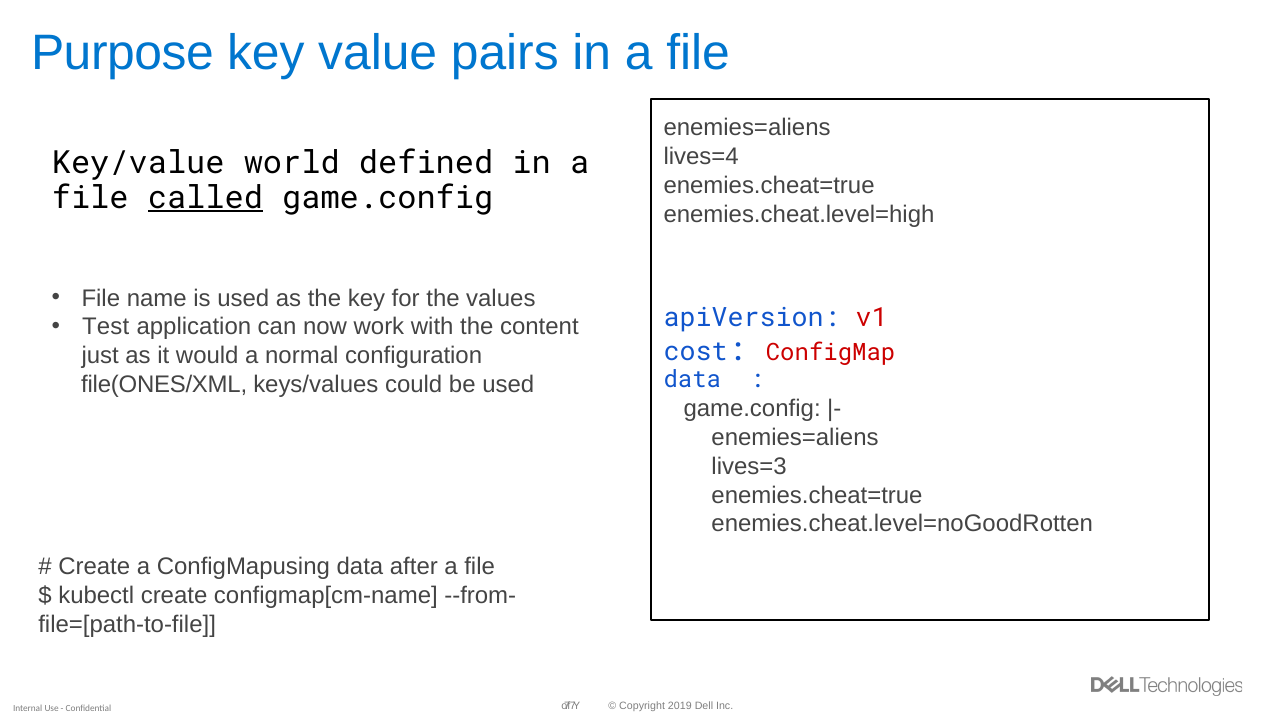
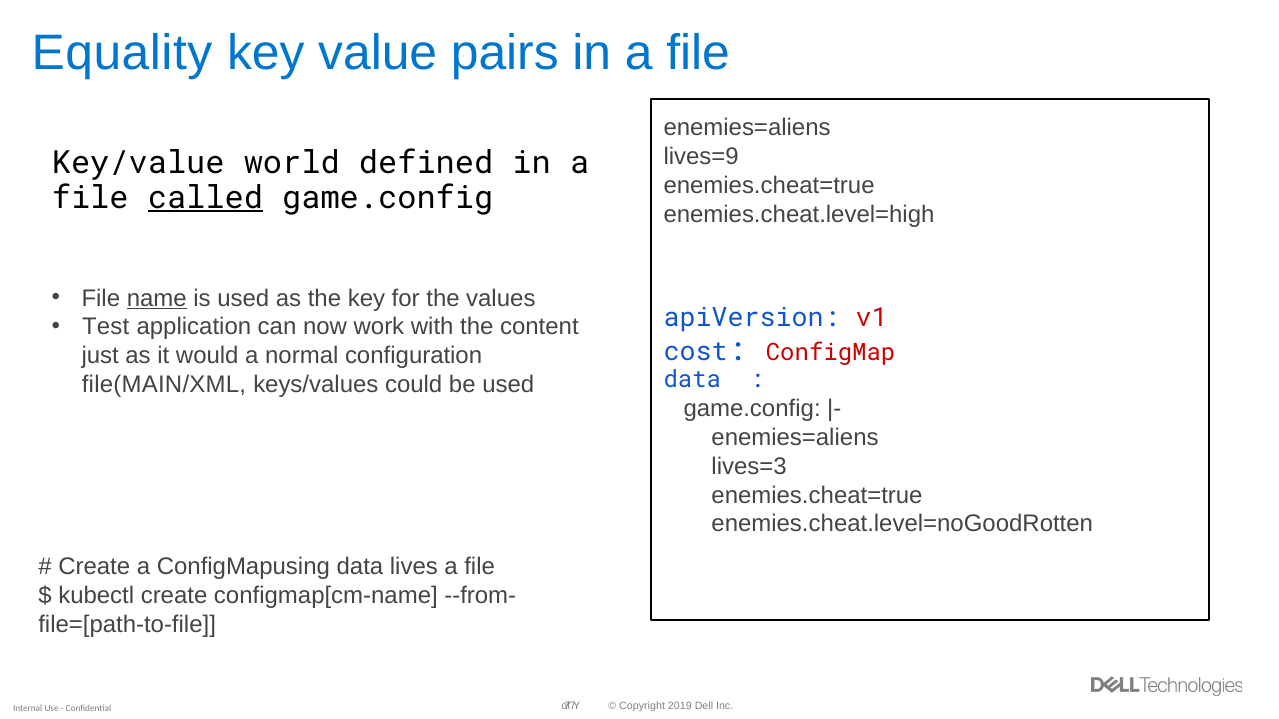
Purpose: Purpose -> Equality
lives=4: lives=4 -> lives=9
name underline: none -> present
file(ONES/XML: file(ONES/XML -> file(MAIN/XML
after: after -> lives
